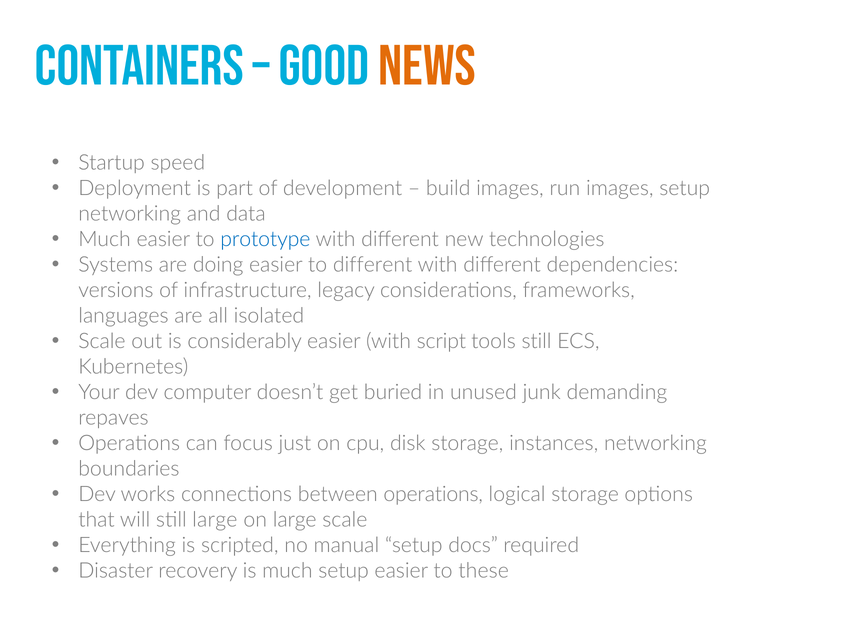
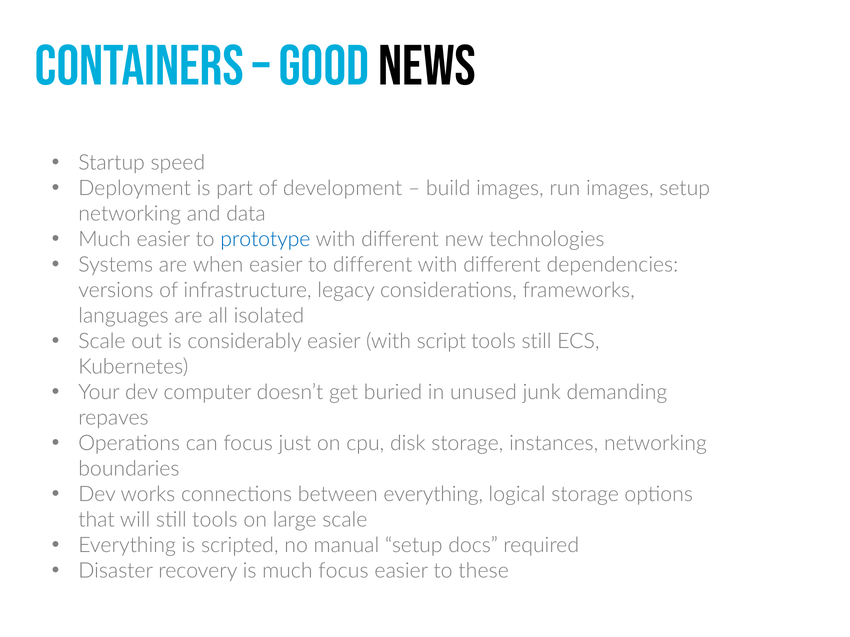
News colour: orange -> black
doing: doing -> when
between operations: operations -> everything
still large: large -> tools
much setup: setup -> focus
